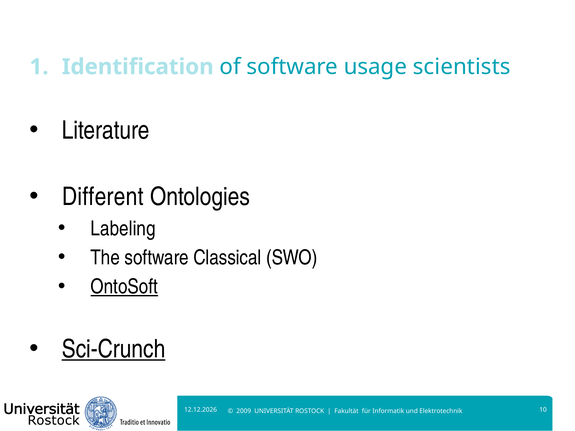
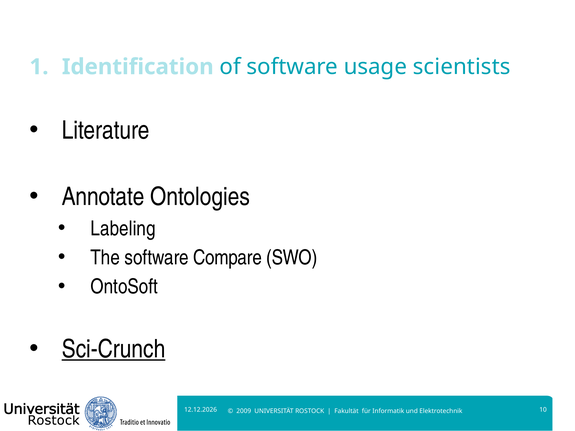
Different: Different -> Annotate
Classical: Classical -> Compare
OntoSoft underline: present -> none
